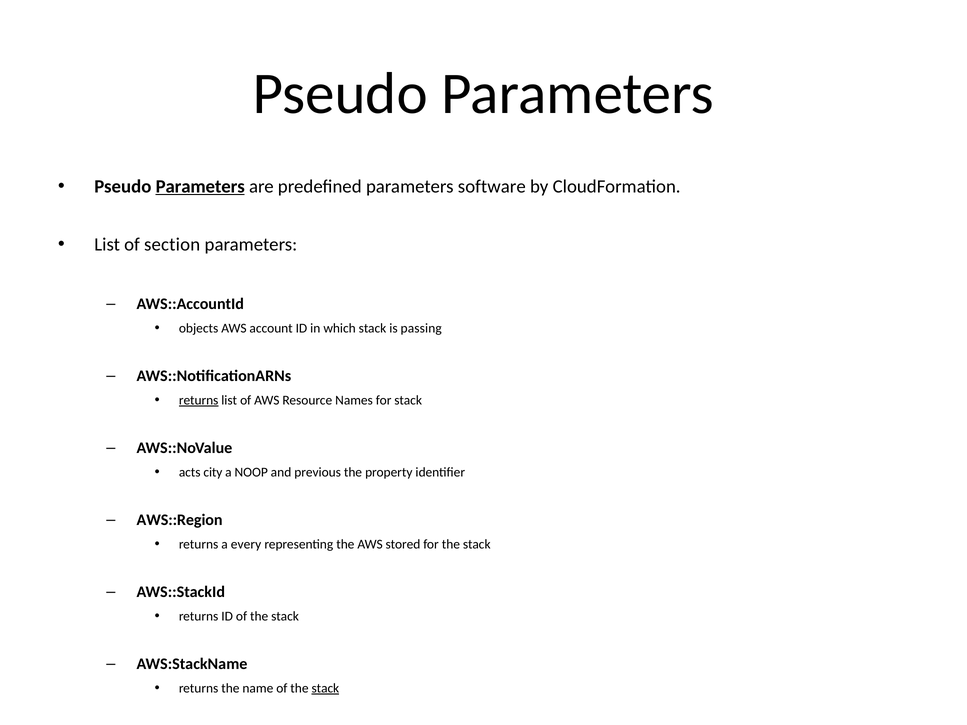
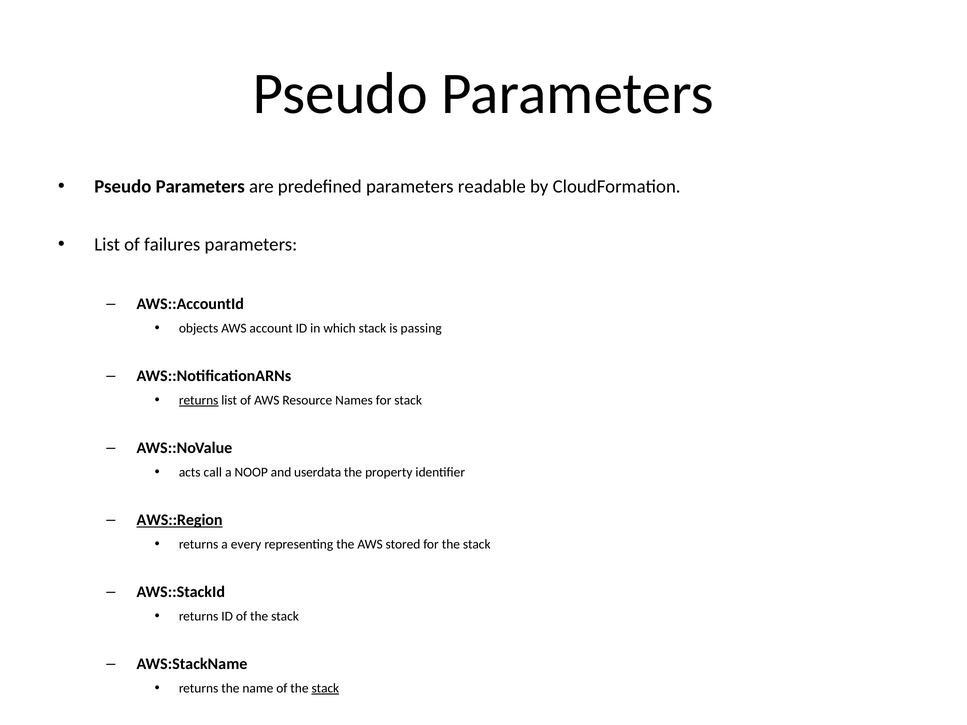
Parameters at (200, 187) underline: present -> none
software: software -> readable
section: section -> failures
city: city -> call
previous: previous -> userdata
AWS::Region underline: none -> present
